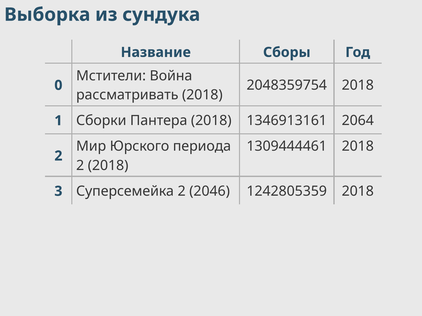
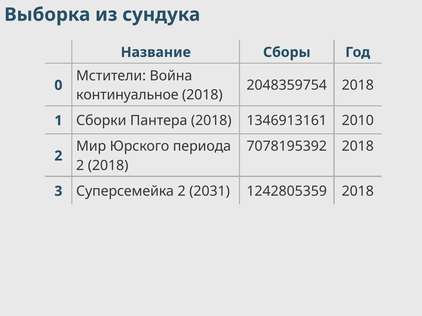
рассматривать: рассматривать -> континуальное
2064: 2064 -> 2010
1309444461: 1309444461 -> 7078195392
2046: 2046 -> 2031
